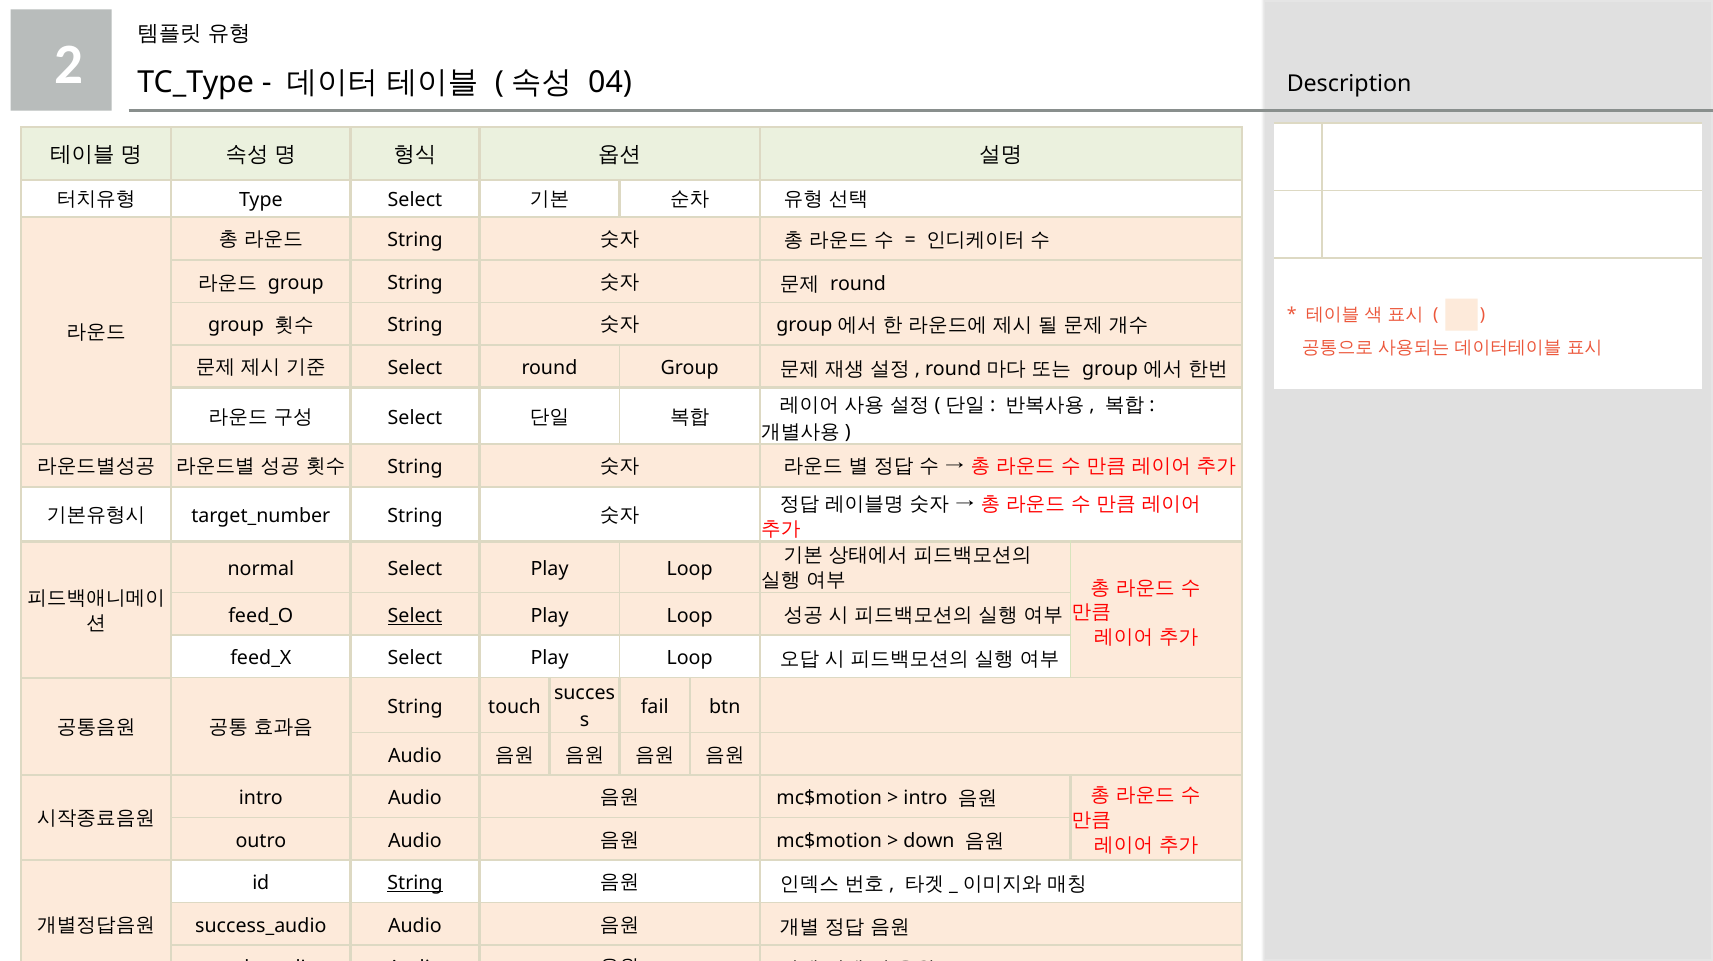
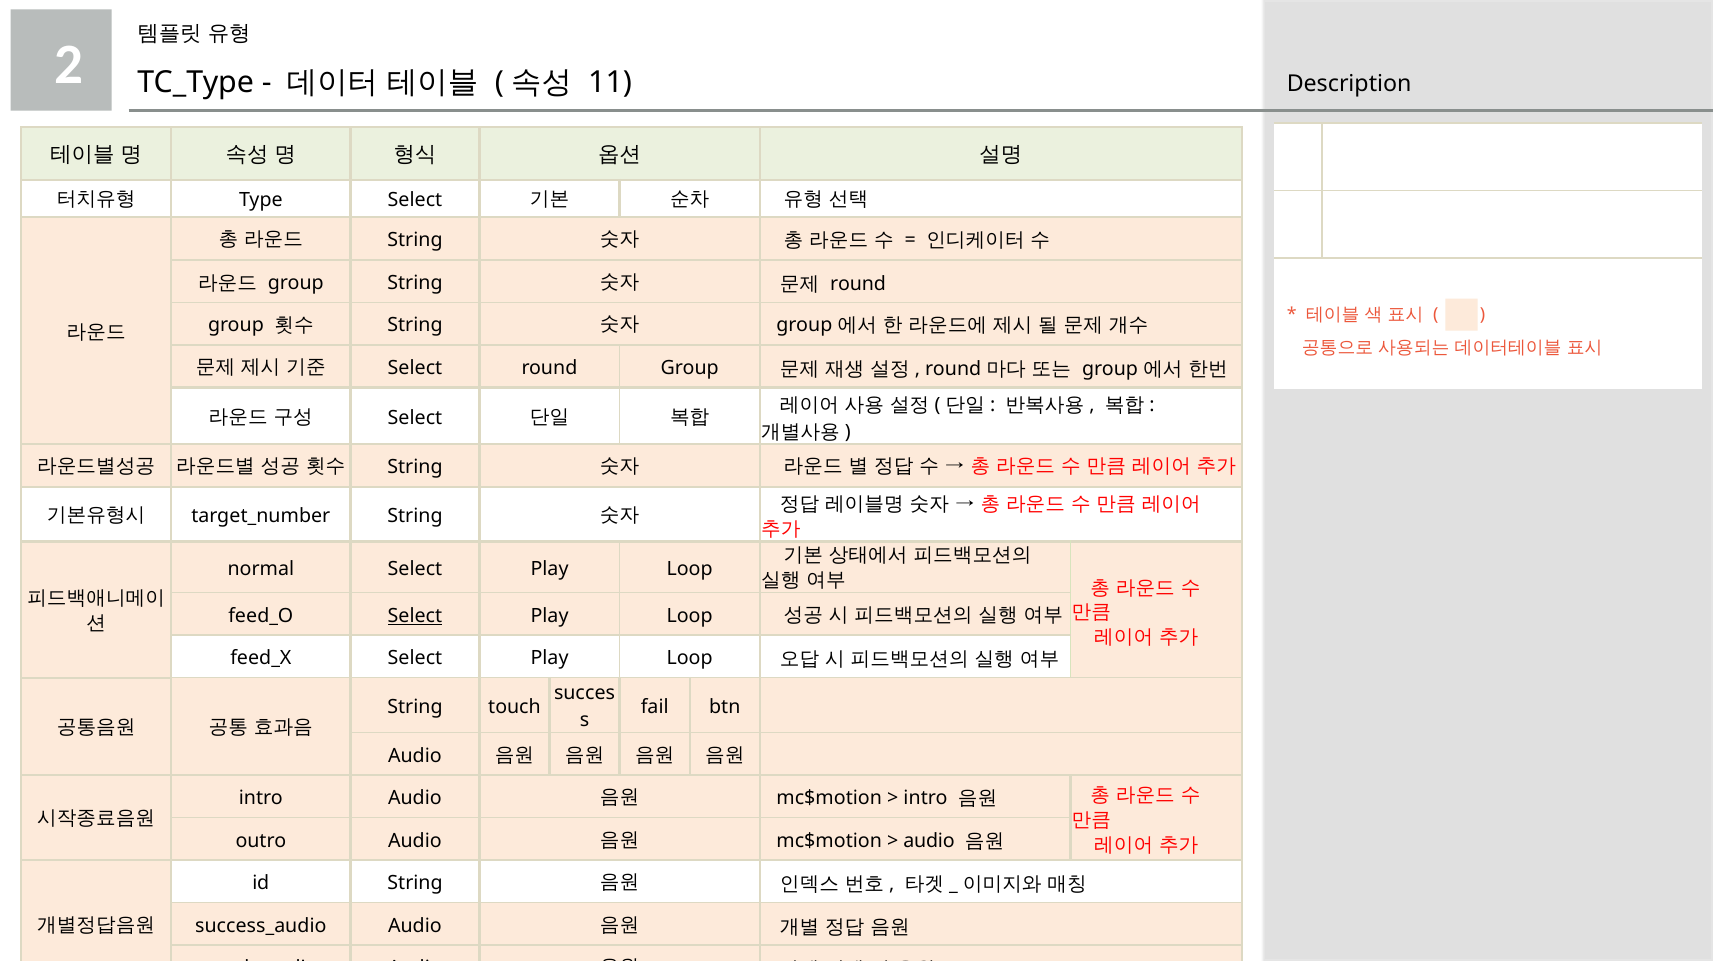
04: 04 -> 11
down at (929, 841): down -> audio
String at (415, 883) underline: present -> none
